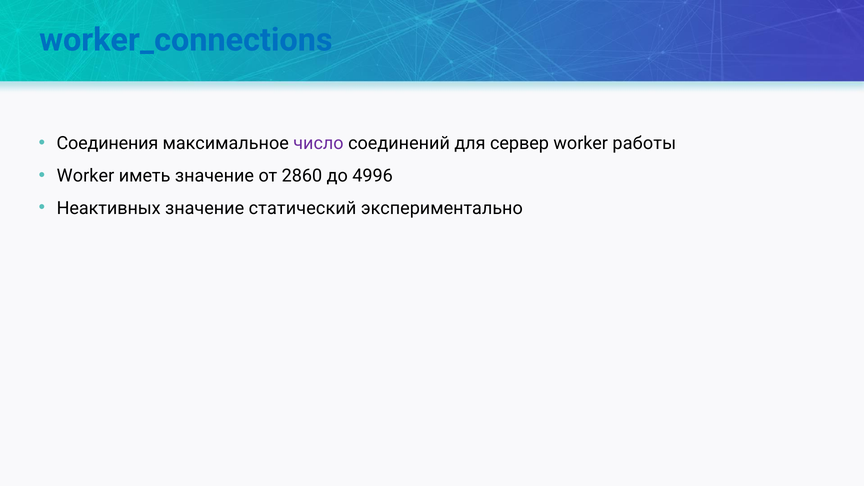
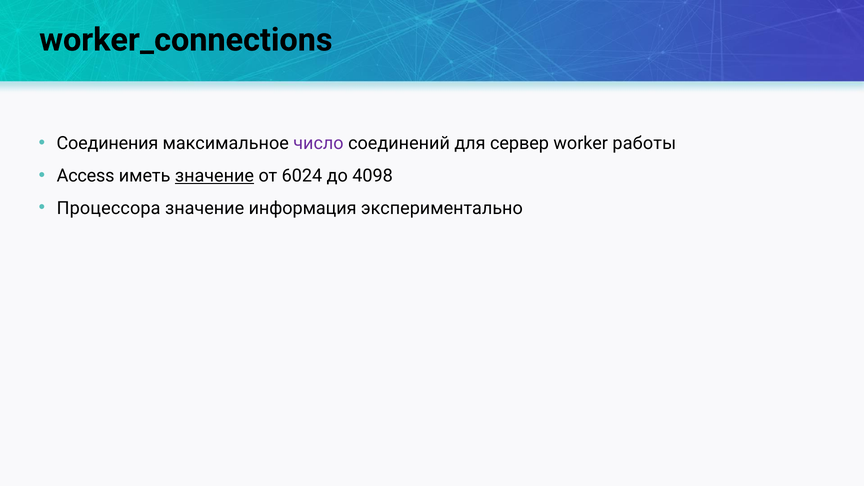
worker_connections colour: blue -> black
Worker at (85, 176): Worker -> Access
значение at (215, 176) underline: none -> present
2860: 2860 -> 6024
4996: 4996 -> 4098
Неактивных: Неактивных -> Процессора
статический: статический -> информация
